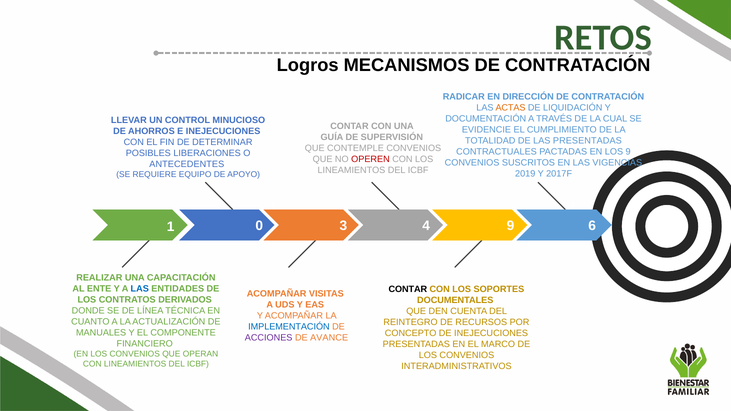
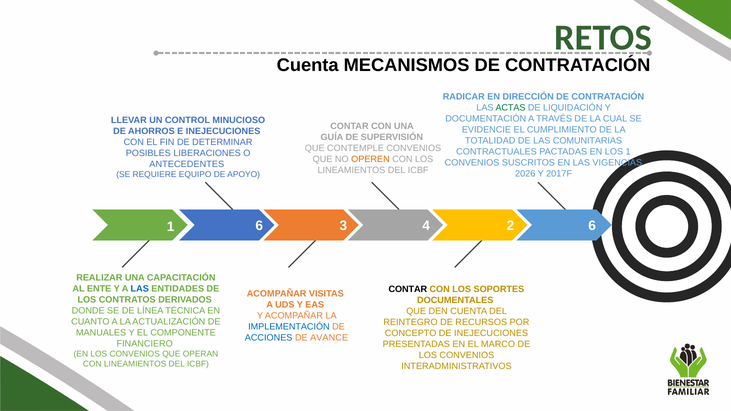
Logros at (308, 65): Logros -> Cuenta
ACTAS colour: orange -> green
LAS PRESENTADAS: PRESENTADAS -> COMUNITARIAS
LOS 9: 9 -> 1
OPEREN colour: red -> orange
2019: 2019 -> 2026
1 0: 0 -> 6
4 9: 9 -> 2
ACCIONES colour: purple -> blue
